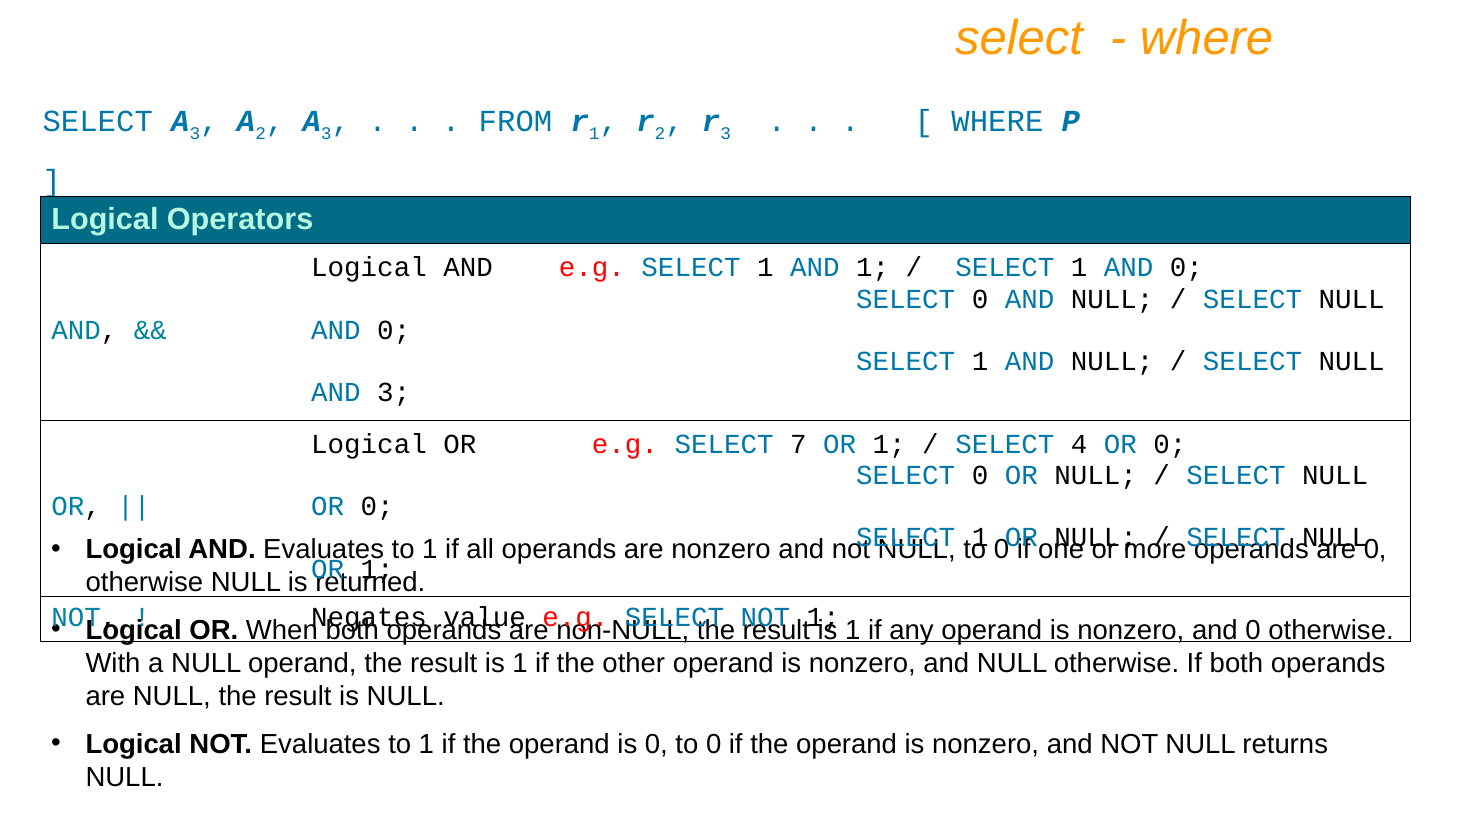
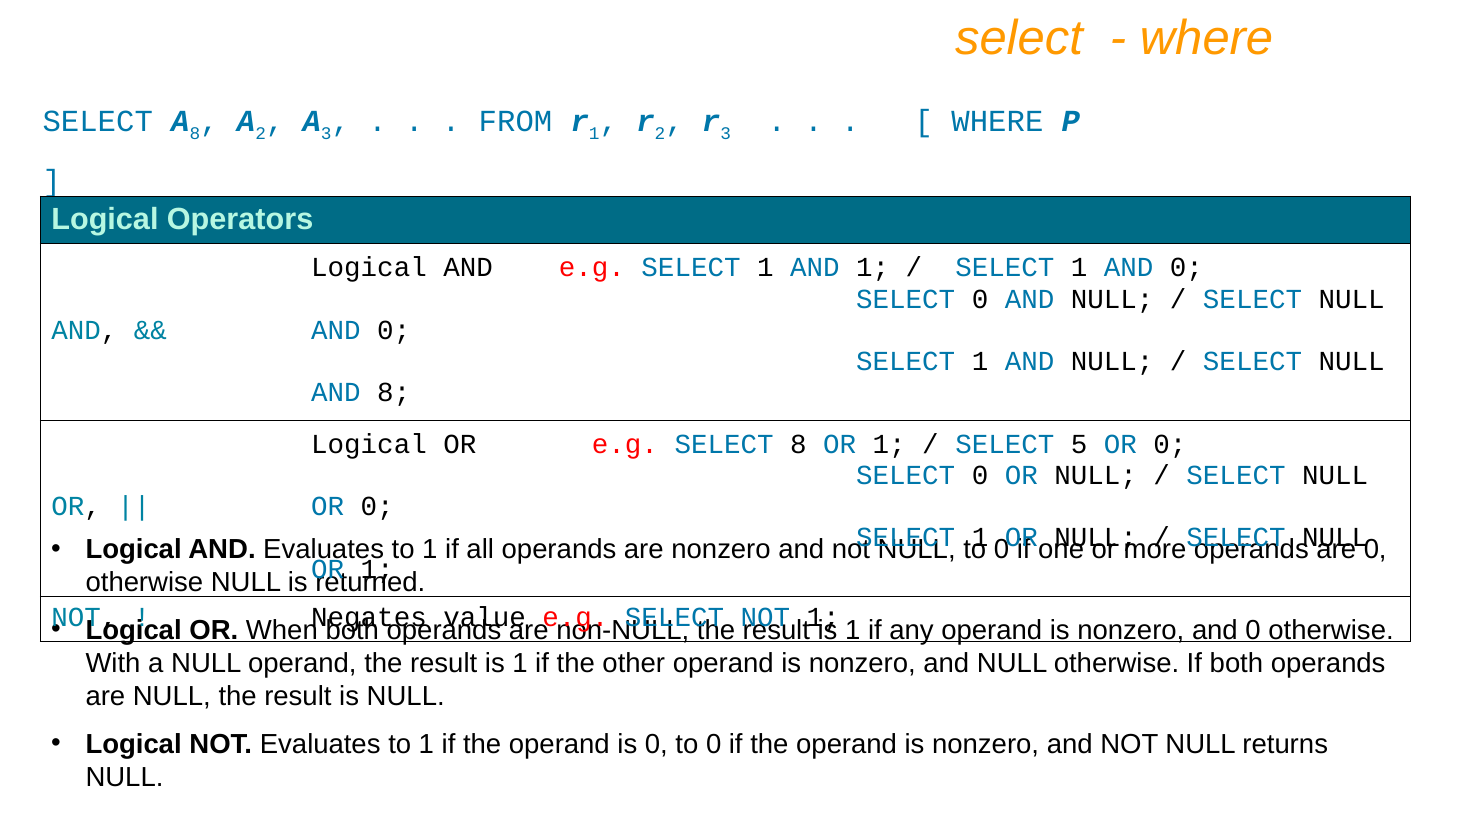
SELECT A 3: 3 -> 8
AND 3: 3 -> 8
SELECT 7: 7 -> 8
4: 4 -> 5
